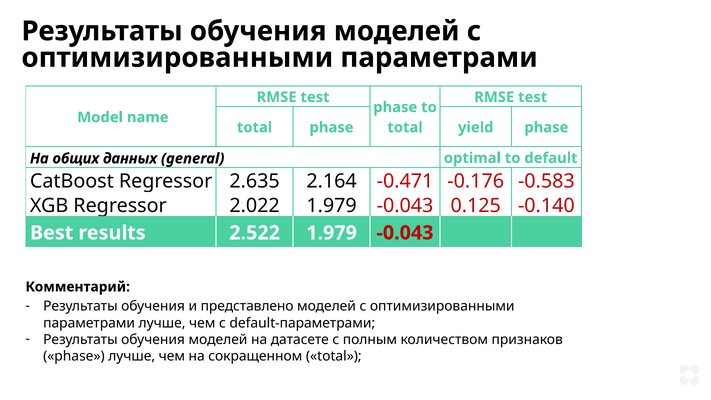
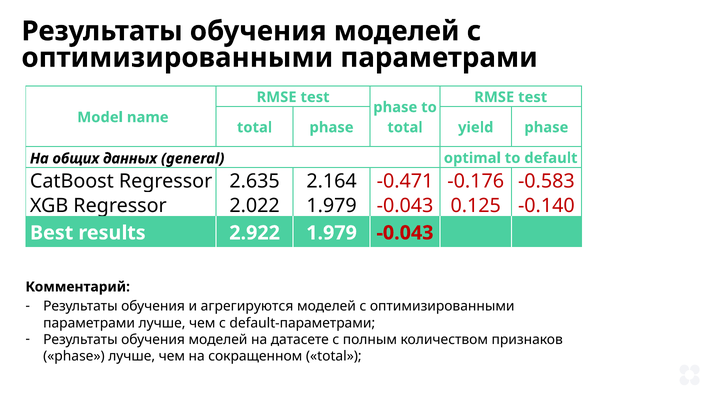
2.522: 2.522 -> 2.922
представлено: представлено -> агрегируются
